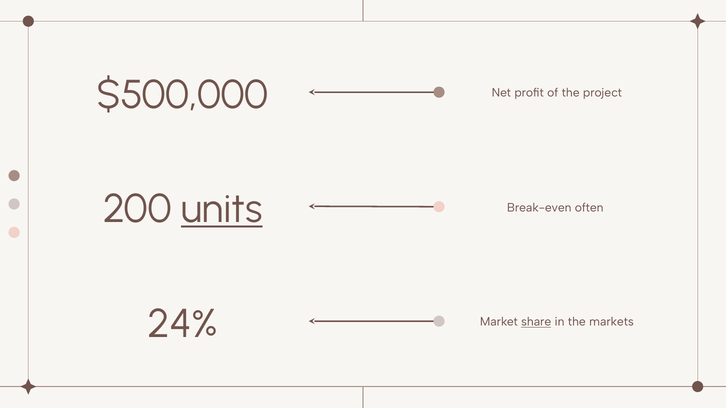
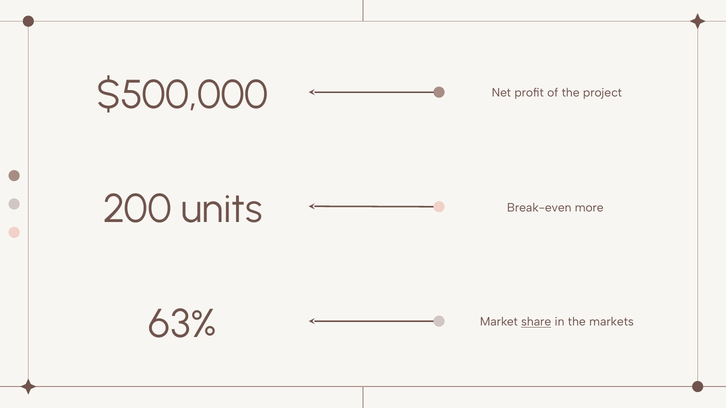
units underline: present -> none
often: often -> more
24%: 24% -> 63%
